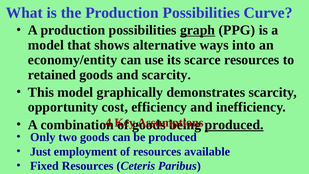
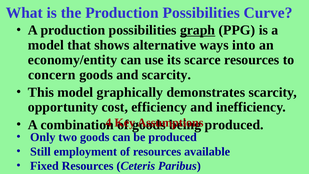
retained: retained -> concern
produced at (234, 125) underline: present -> none
Just: Just -> Still
